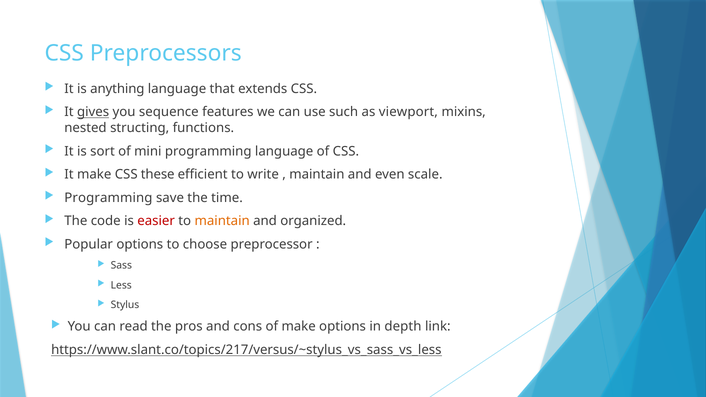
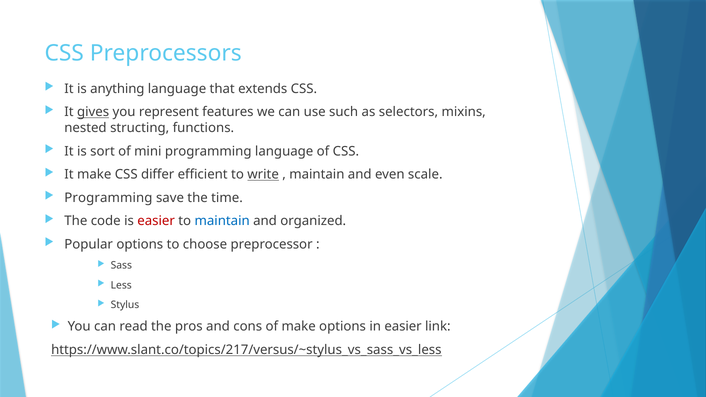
sequence: sequence -> represent
viewport: viewport -> selectors
these: these -> differ
write underline: none -> present
maintain at (222, 221) colour: orange -> blue
in depth: depth -> easier
